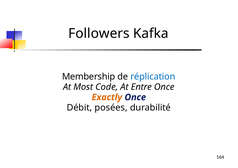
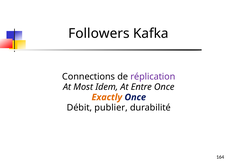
Membership: Membership -> Connections
réplication colour: blue -> purple
Code: Code -> Idem
posées: posées -> publier
